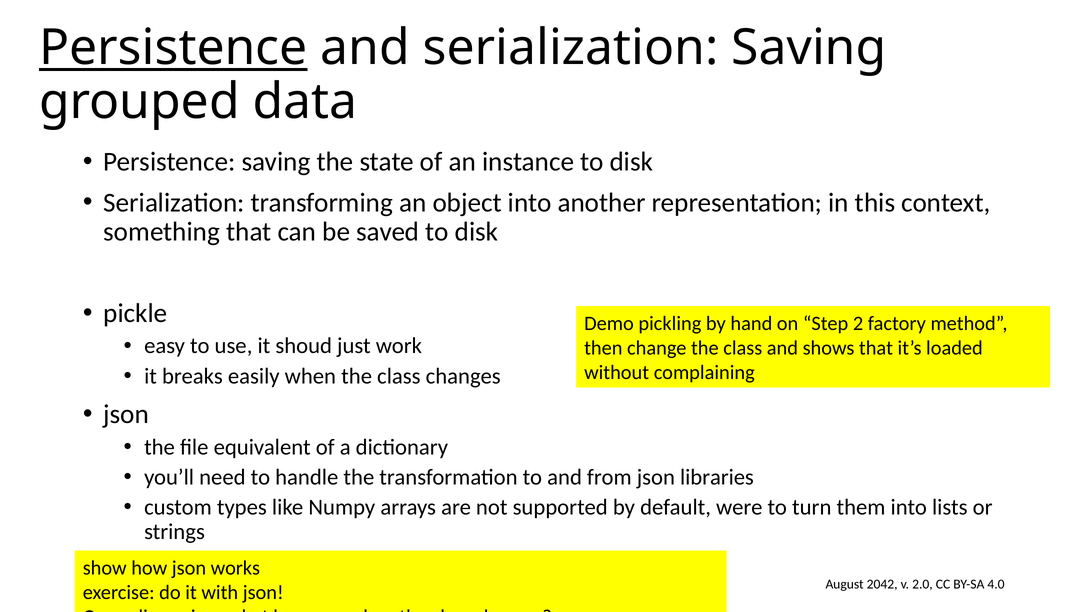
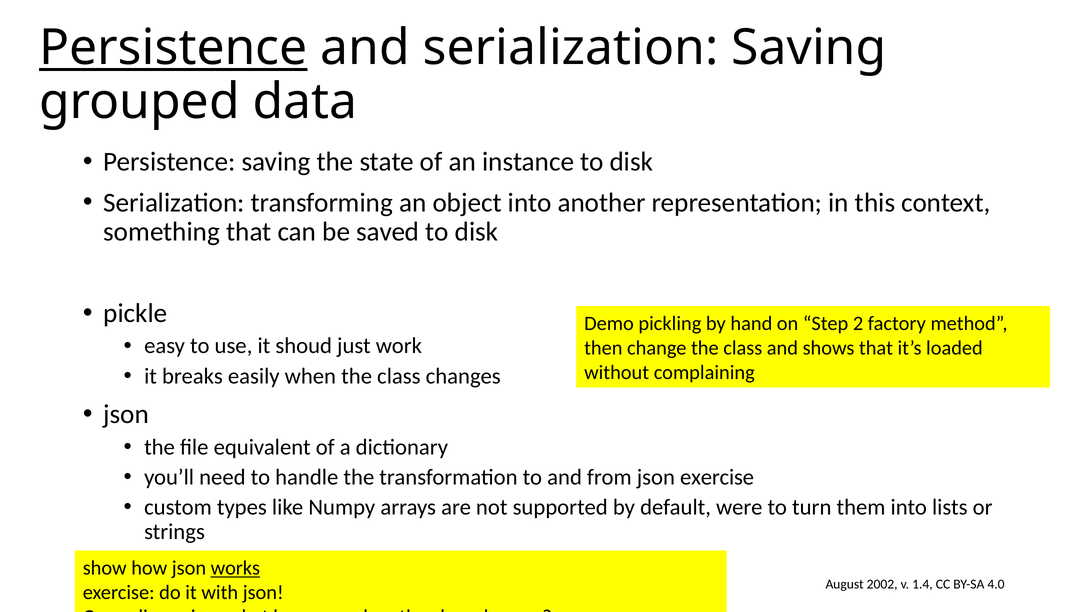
json libraries: libraries -> exercise
works underline: none -> present
2042: 2042 -> 2002
2.0: 2.0 -> 1.4
